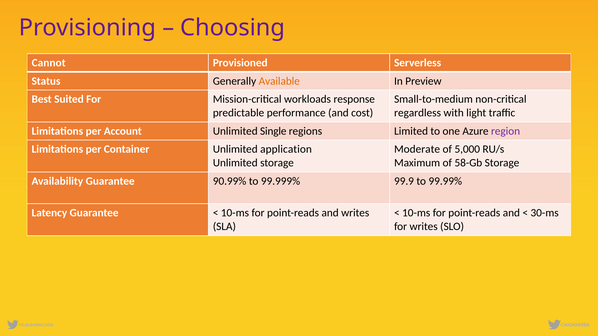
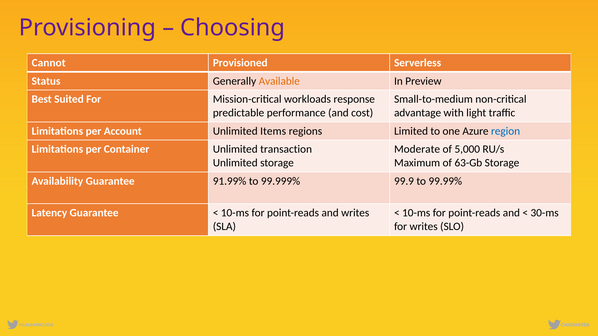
regardless: regardless -> advantage
Single: Single -> Items
region colour: purple -> blue
application: application -> transaction
58-Gb: 58-Gb -> 63-Gb
90.99%: 90.99% -> 91.99%
